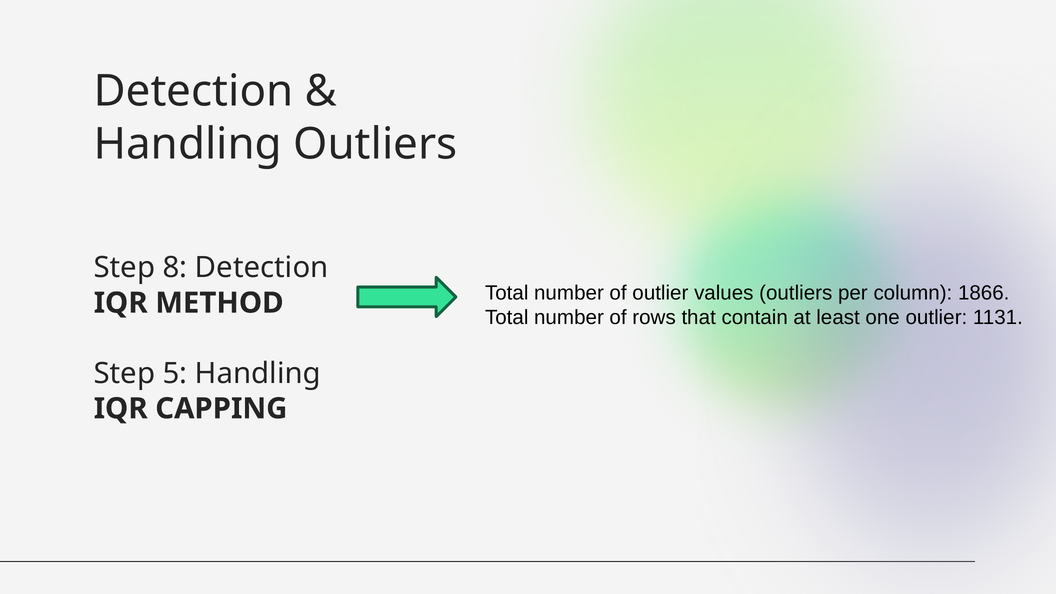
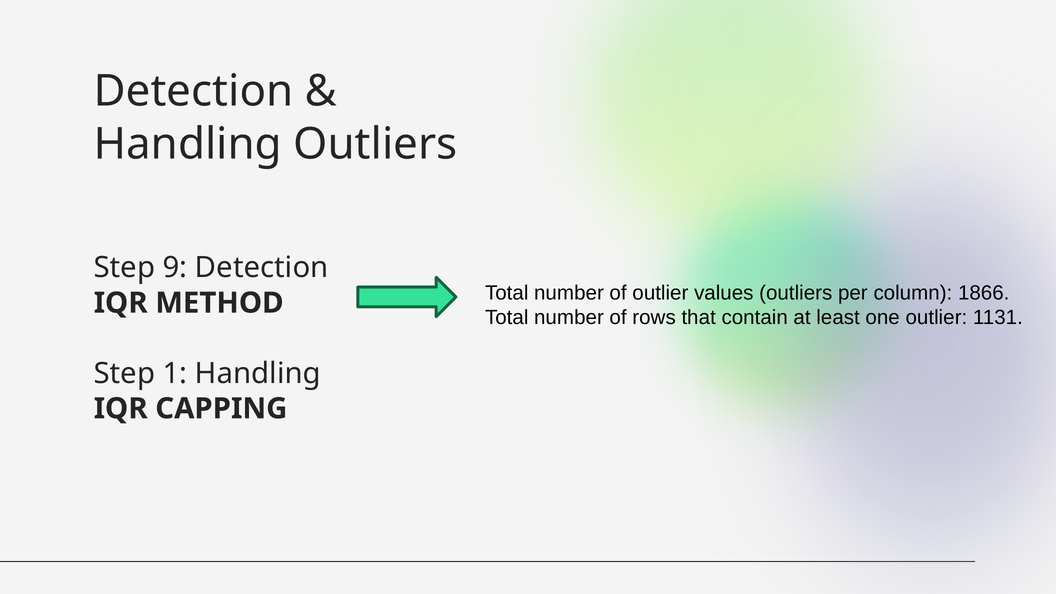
8: 8 -> 9
5: 5 -> 1
